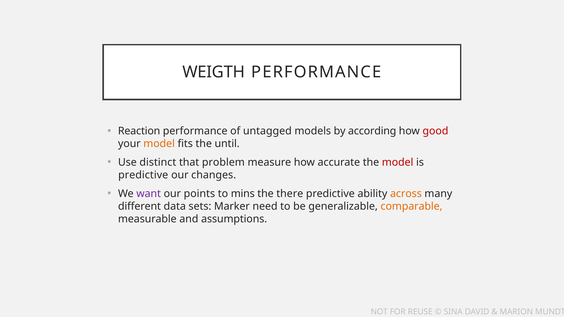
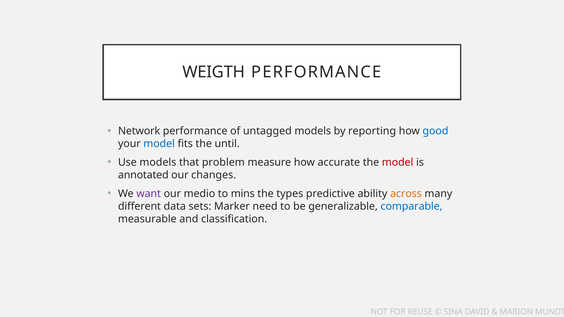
Reaction: Reaction -> Network
according: according -> reporting
good colour: red -> blue
model at (159, 144) colour: orange -> blue
Use distinct: distinct -> models
predictive at (143, 175): predictive -> annotated
points: points -> medio
there: there -> types
comparable colour: orange -> blue
assumptions: assumptions -> classification
